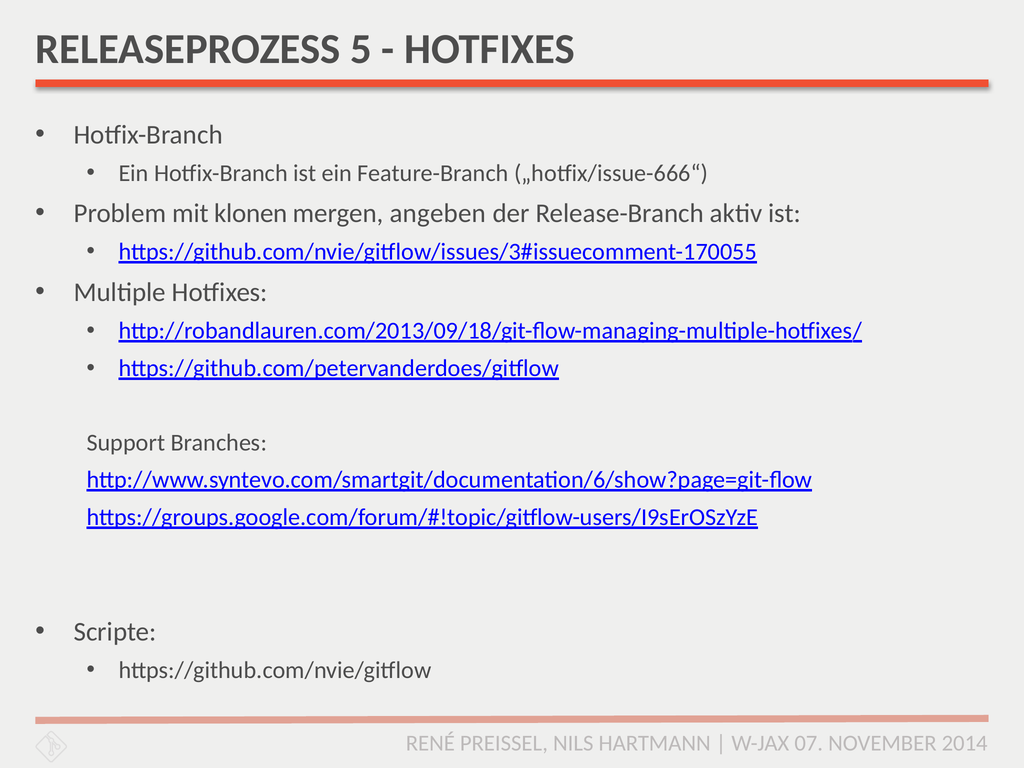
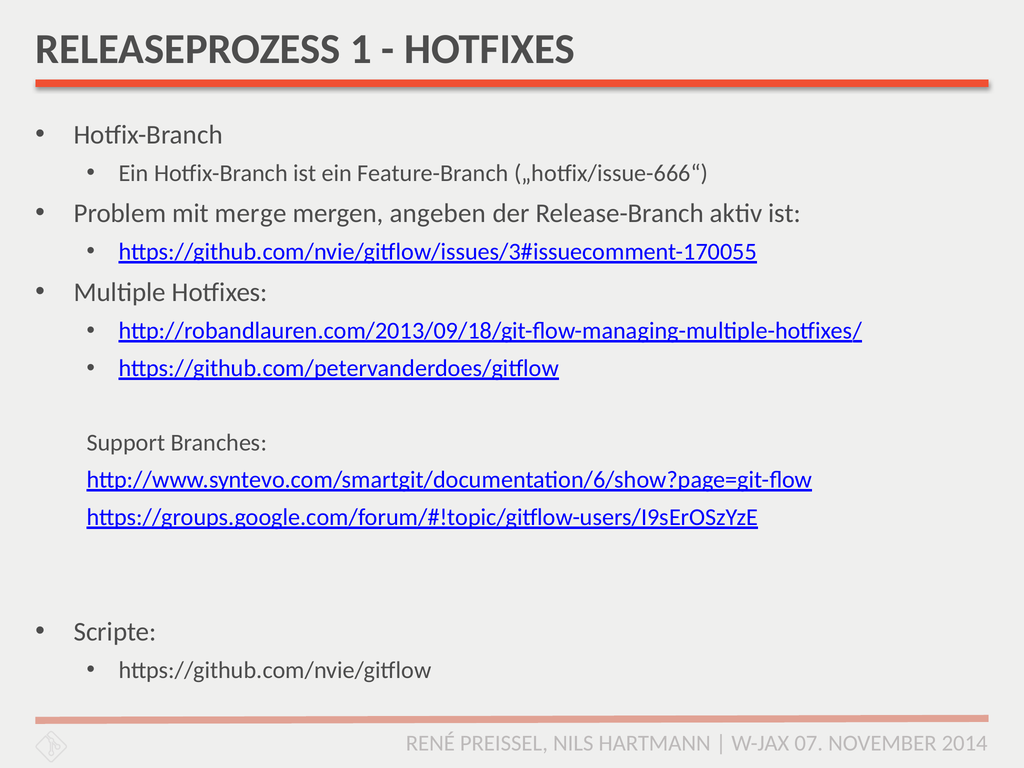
5: 5 -> 1
klonen: klonen -> merge
